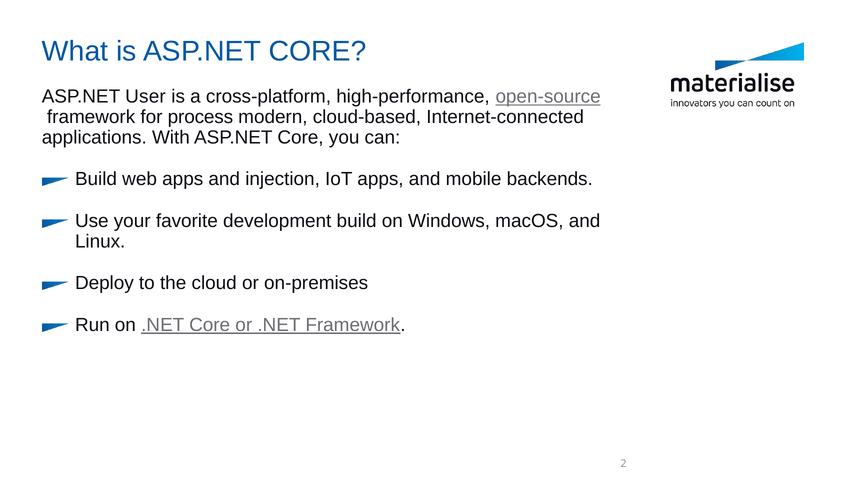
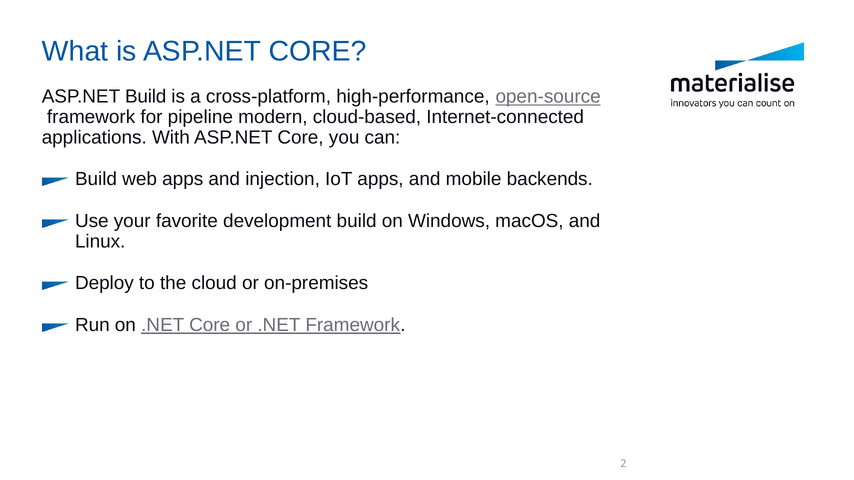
ASP.NET User: User -> Build
process: process -> pipeline
